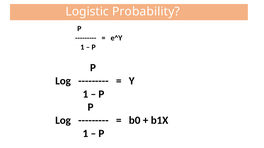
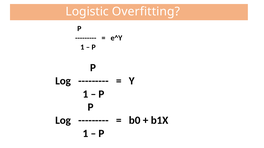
Probability: Probability -> Overfitting
